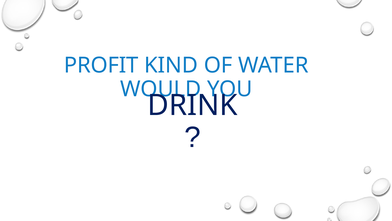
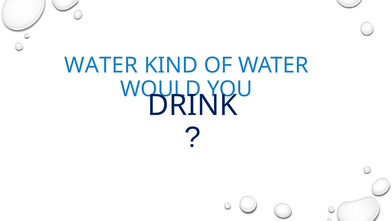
PROFIT at (101, 65): PROFIT -> WATER
